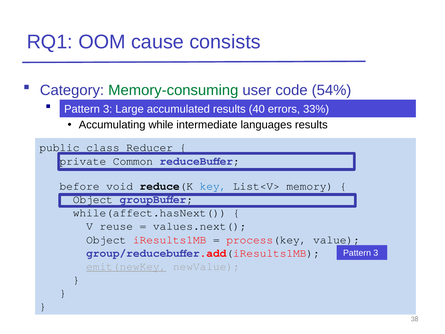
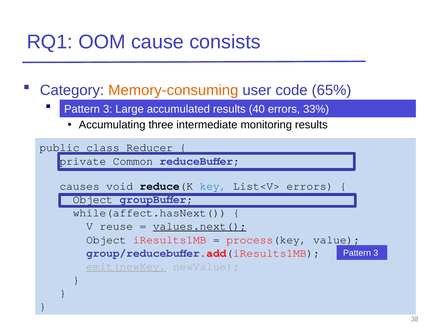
Memory-consuming colour: green -> orange
54%: 54% -> 65%
while: while -> three
languages: languages -> monitoring
before: before -> causes
List<V> memory: memory -> errors
values.next( underline: none -> present
